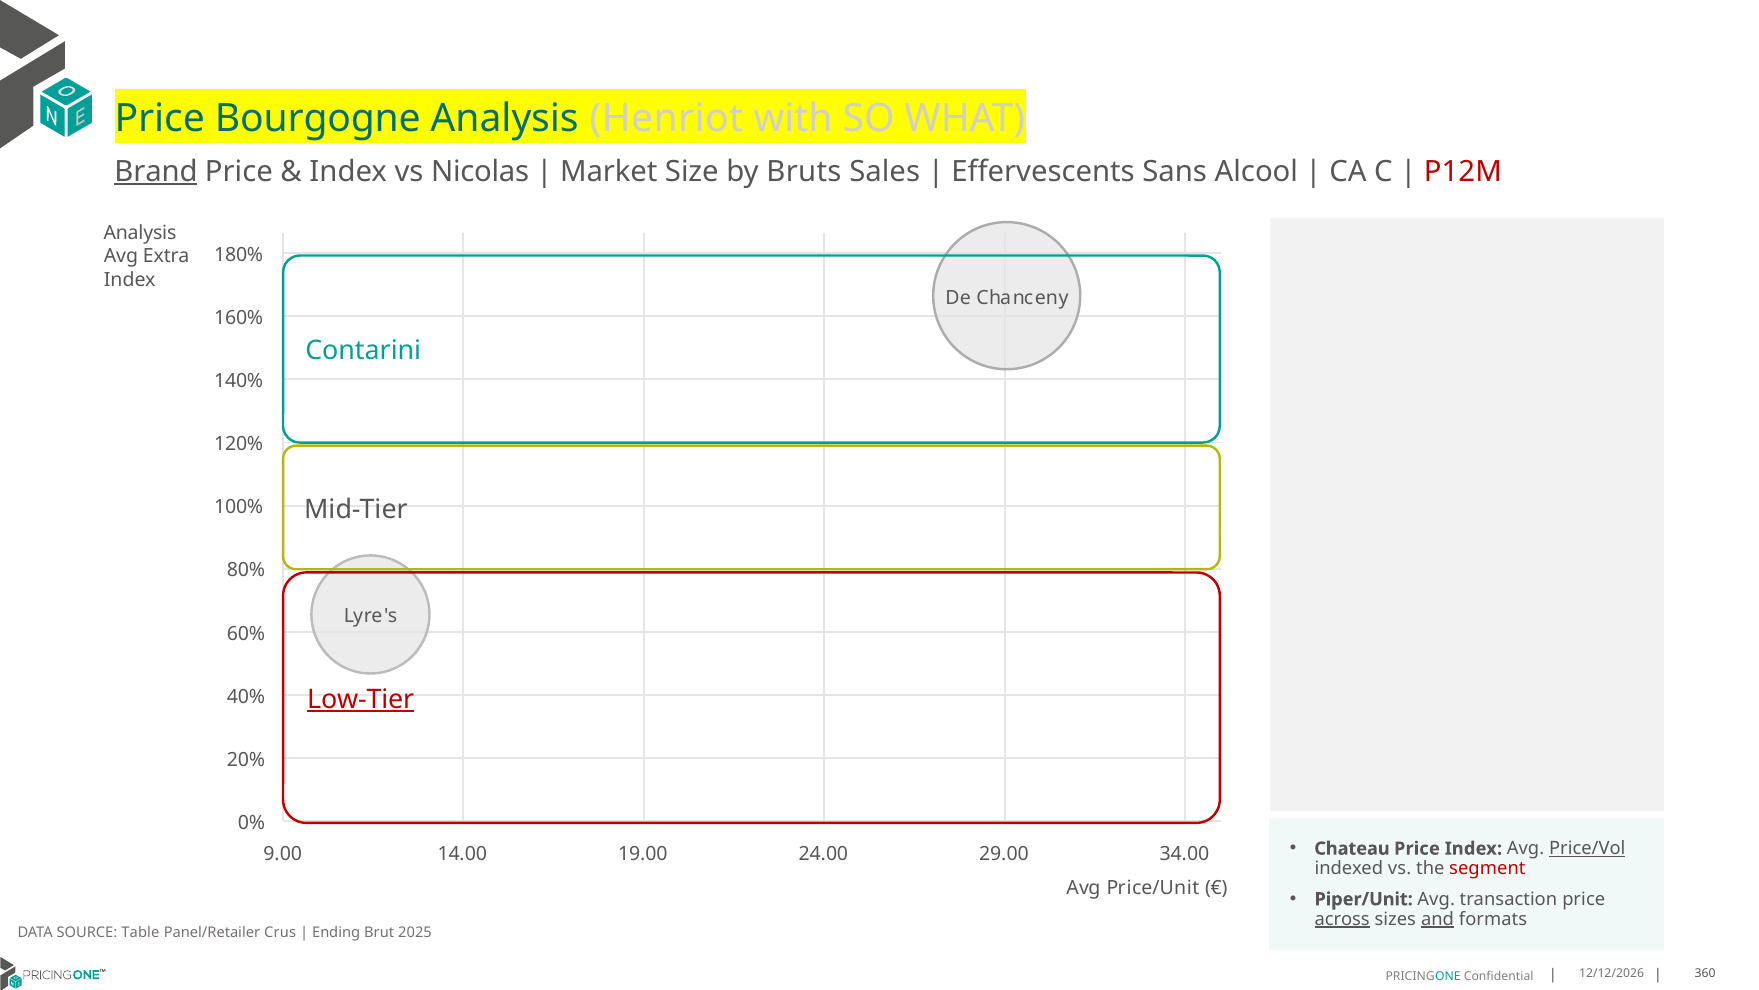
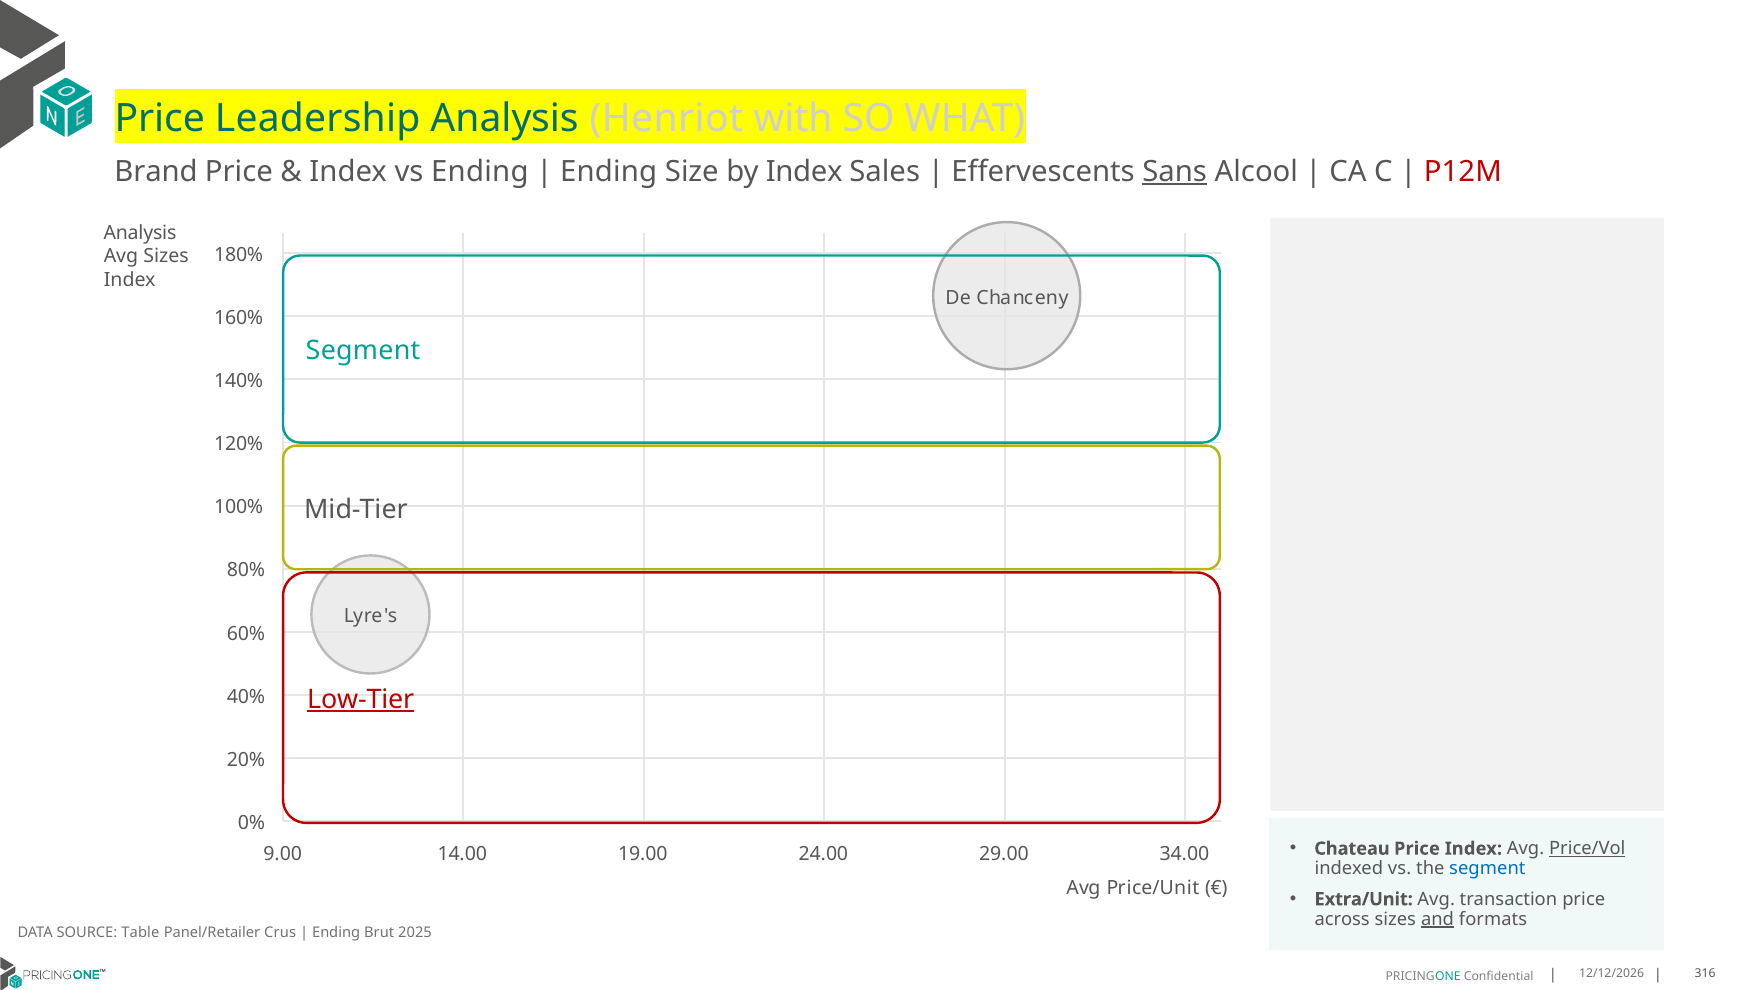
Bourgogne: Bourgogne -> Leadership
Brand underline: present -> none
vs Nicolas: Nicolas -> Ending
Market at (609, 171): Market -> Ending
by Bruts: Bruts -> Index
Sans underline: none -> present
Avg Extra: Extra -> Sizes
Contarini at (363, 351): Contarini -> Segment
segment at (1487, 868) colour: red -> blue
Piper/Unit: Piper/Unit -> Extra/Unit
across underline: present -> none
360: 360 -> 316
